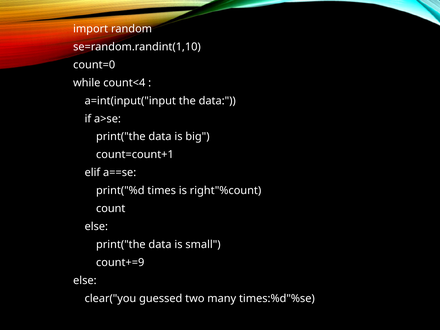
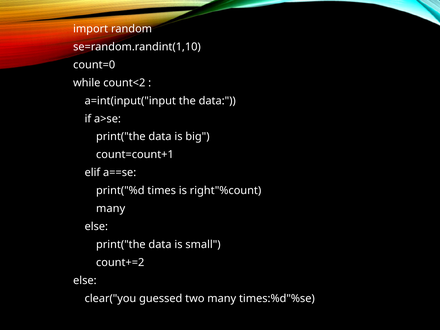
count<4: count<4 -> count<2
count at (111, 209): count -> many
count+=9: count+=9 -> count+=2
